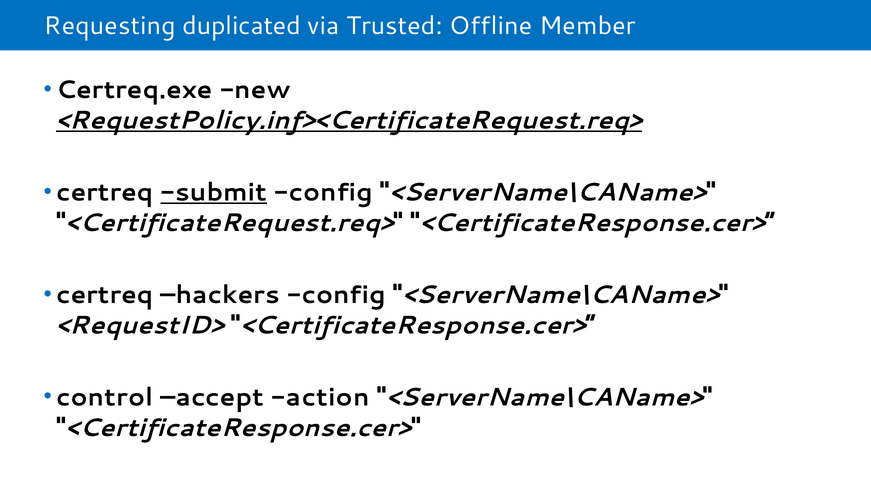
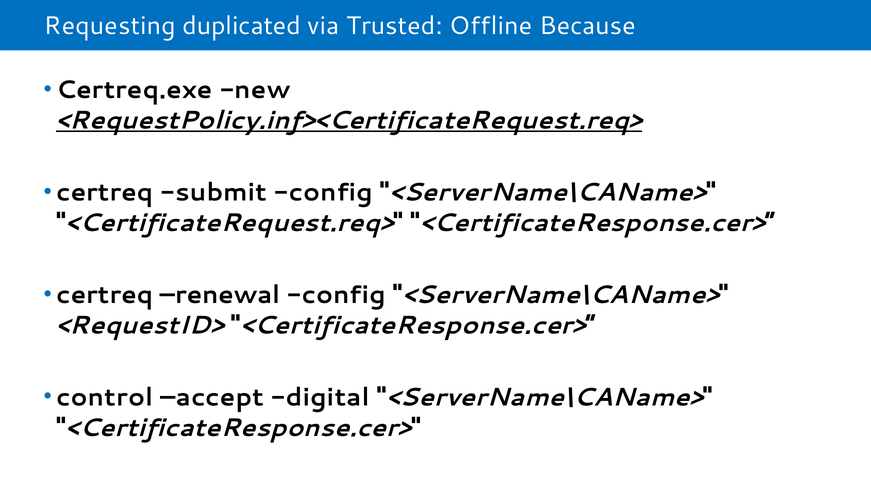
Member: Member -> Because
submit underline: present -> none
hackers: hackers -> renewal
action: action -> digital
